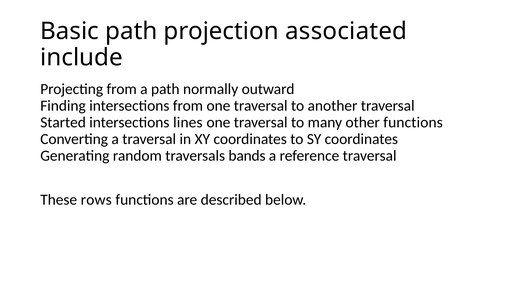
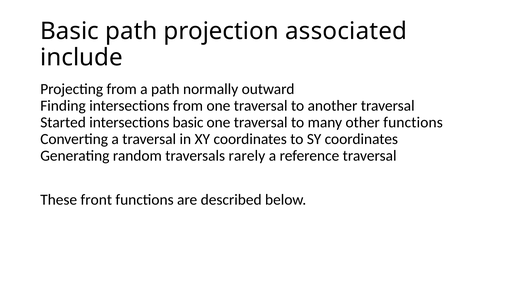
intersections lines: lines -> basic
bands: bands -> rarely
rows: rows -> front
